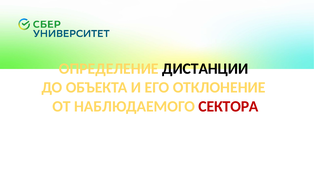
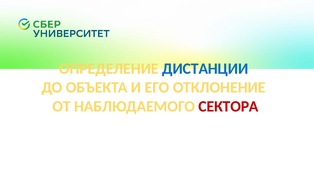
ДИСТАНЦИИ colour: black -> blue
